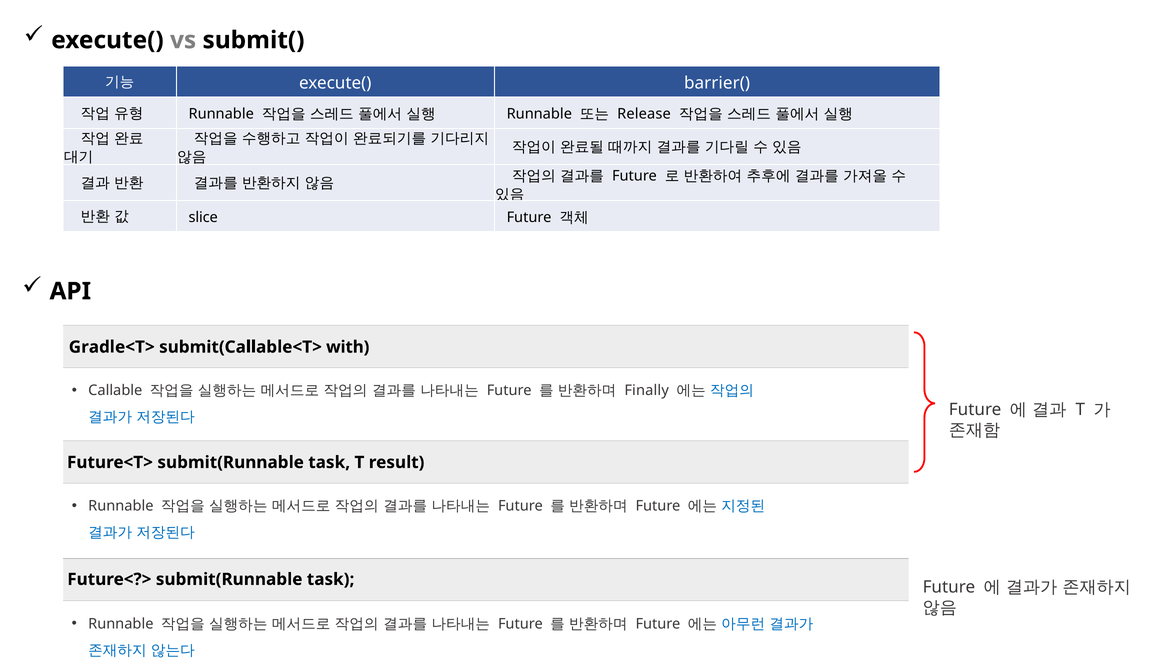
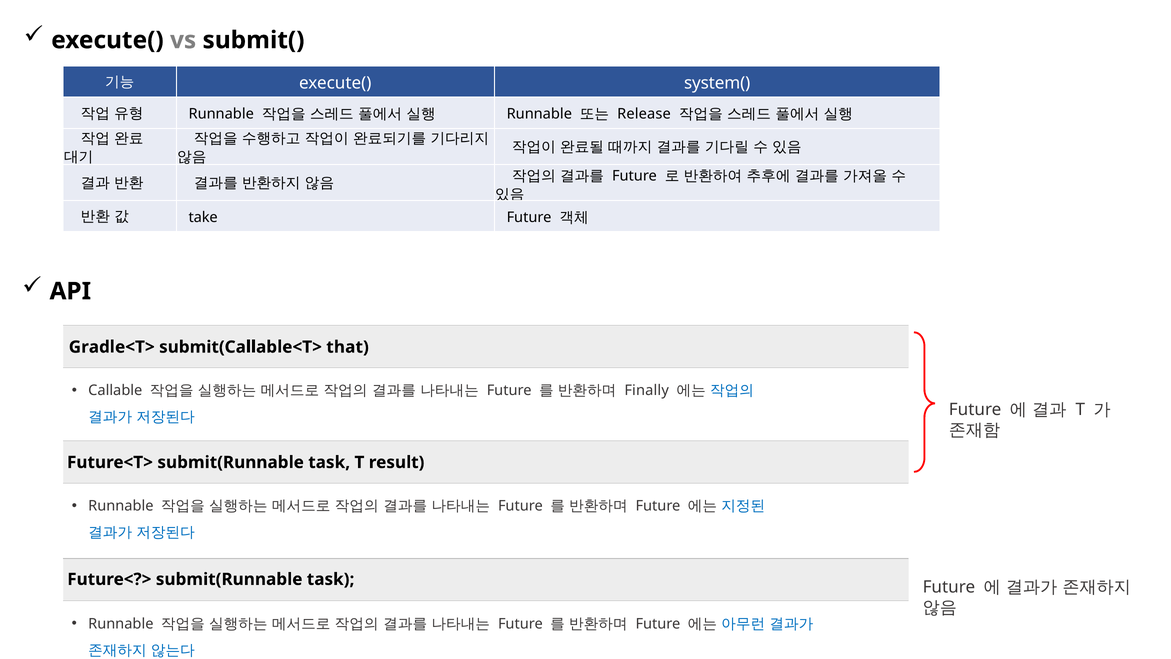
barrier(: barrier( -> system(
slice: slice -> take
with: with -> that
